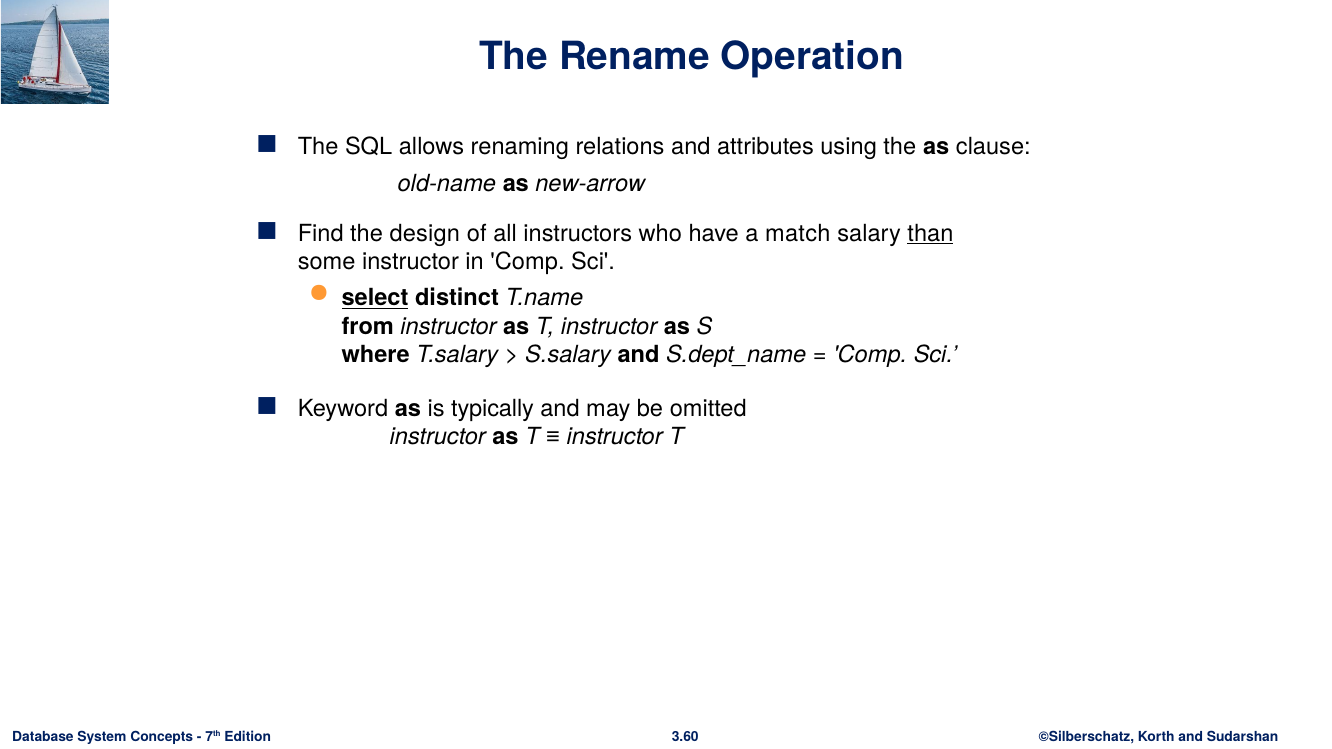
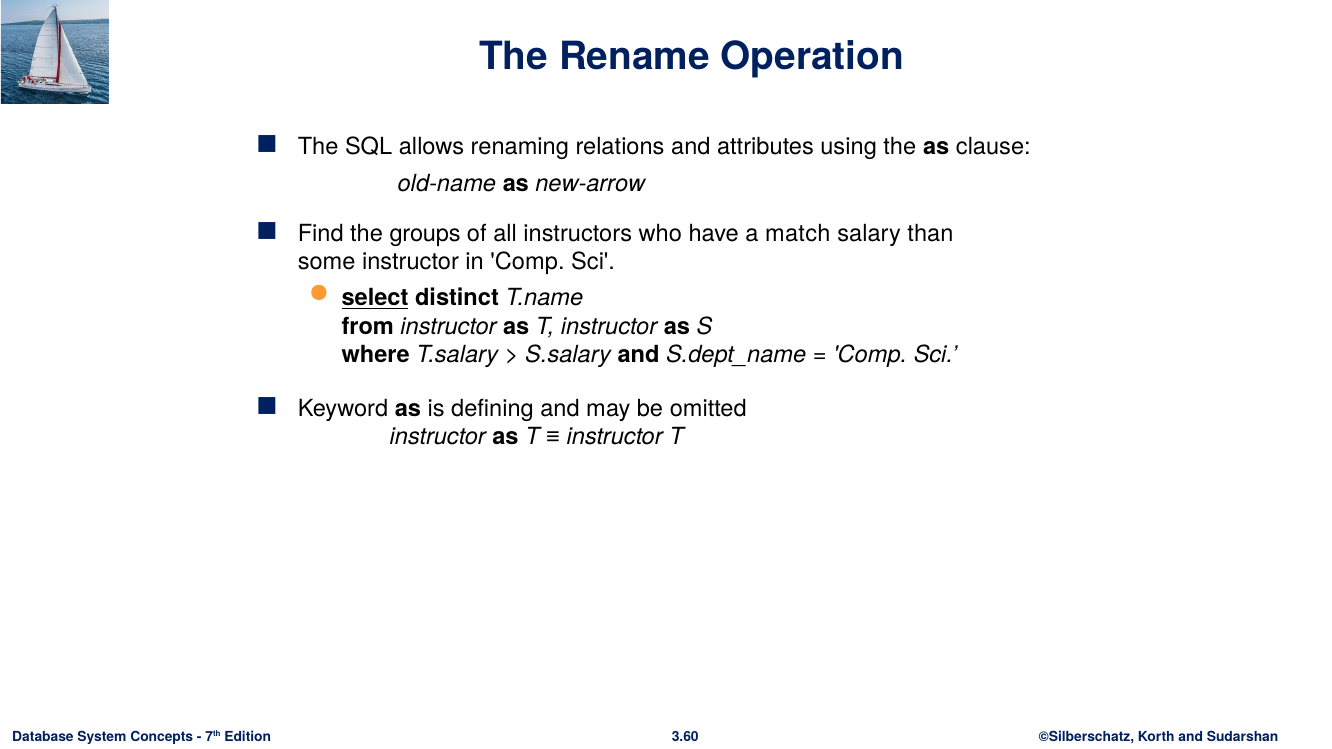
design: design -> groups
than underline: present -> none
typically: typically -> defining
